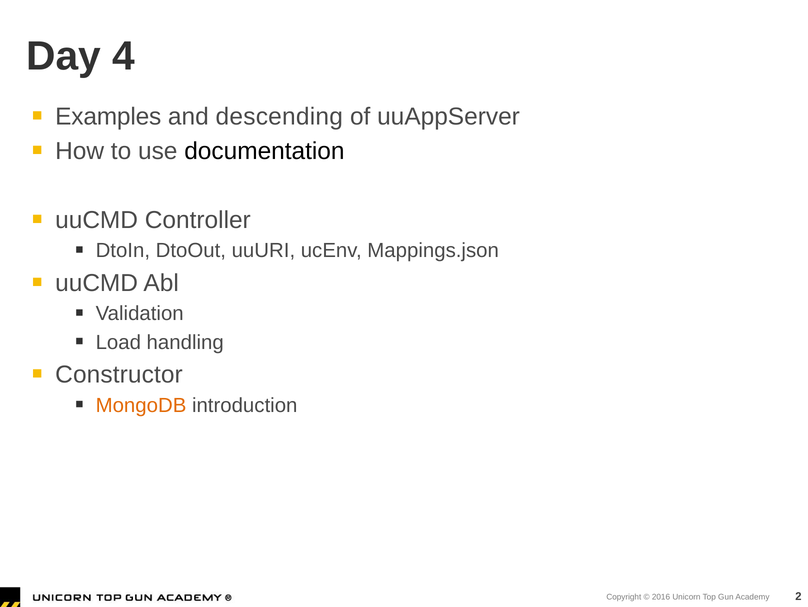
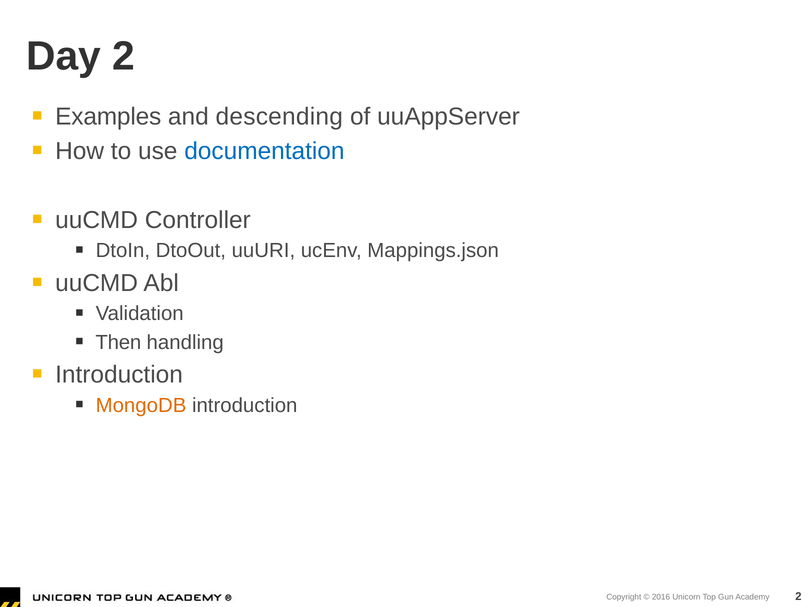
Day 4: 4 -> 2
documentation colour: black -> blue
Load: Load -> Then
Constructor at (119, 374): Constructor -> Introduction
